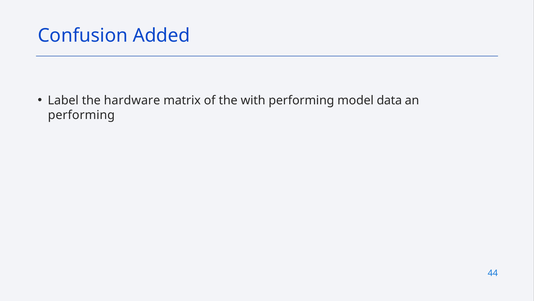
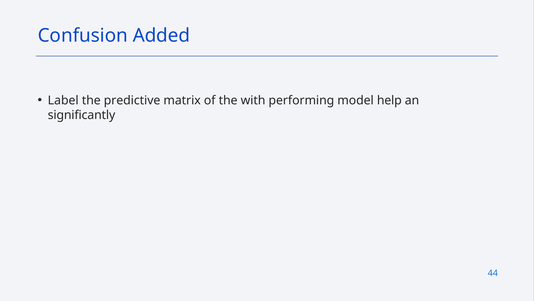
hardware: hardware -> predictive
data: data -> help
performing at (81, 115): performing -> significantly
